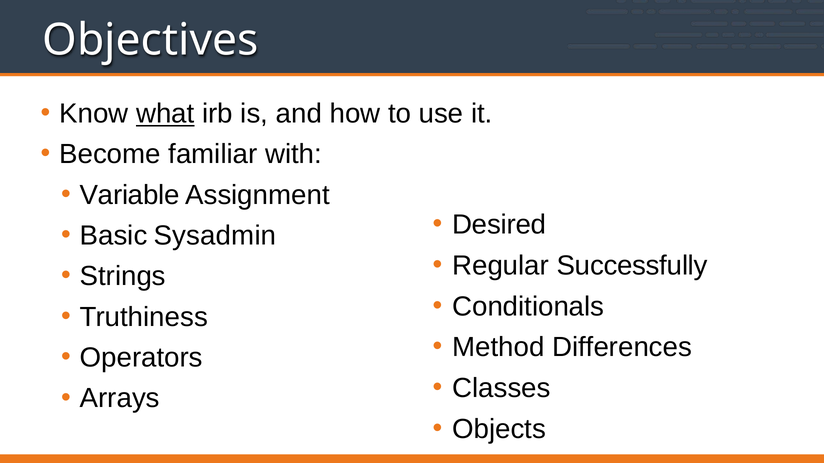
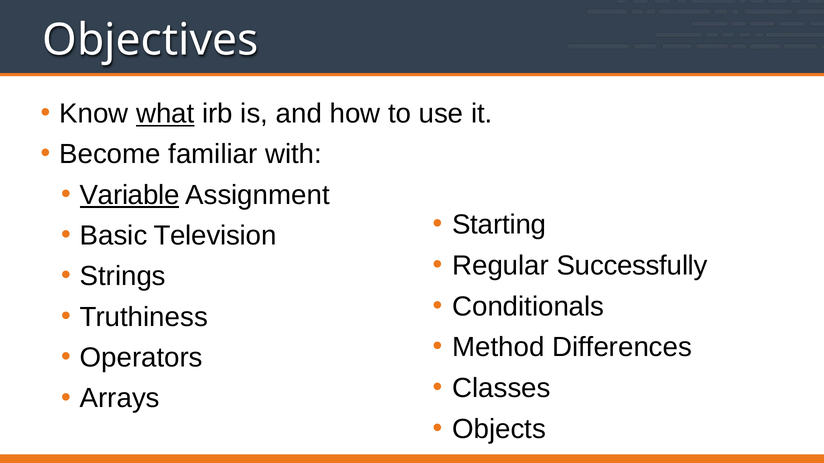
Variable underline: none -> present
Desired: Desired -> Starting
Sysadmin: Sysadmin -> Television
